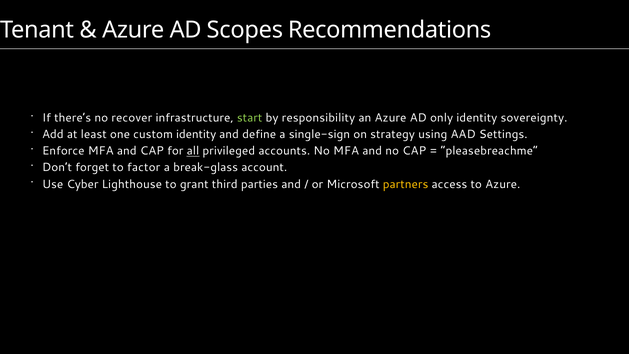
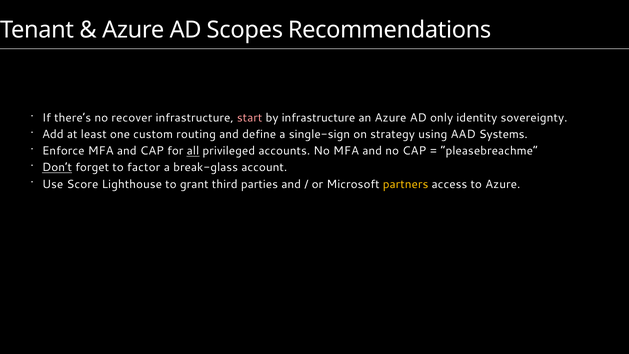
start colour: light green -> pink
by responsibility: responsibility -> infrastructure
custom identity: identity -> routing
Settings: Settings -> Systems
Don’t underline: none -> present
Cyber: Cyber -> Score
